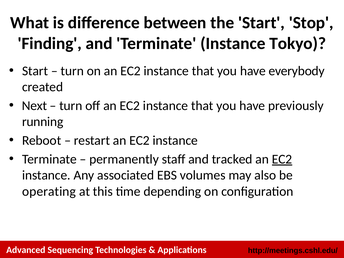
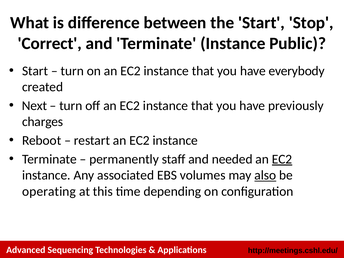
Finding: Finding -> Correct
Tokyo: Tokyo -> Public
running: running -> charges
tracked: tracked -> needed
also underline: none -> present
